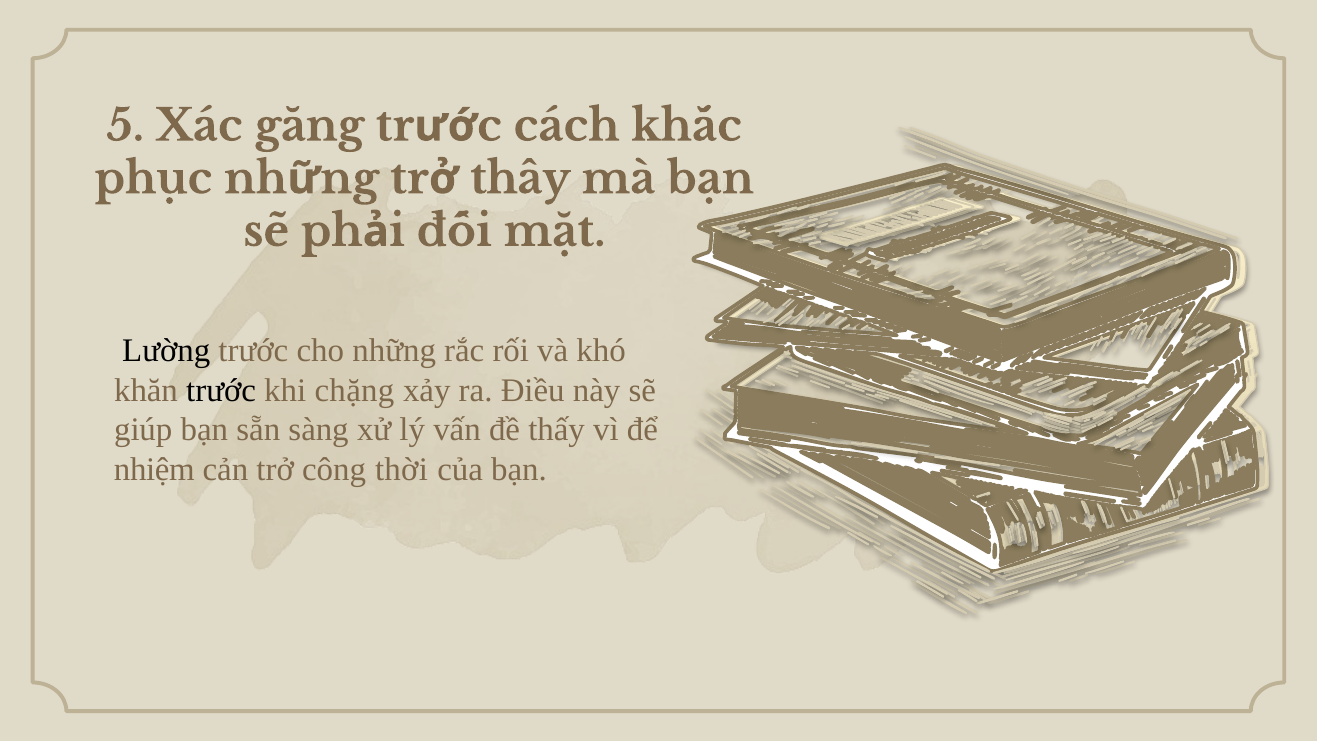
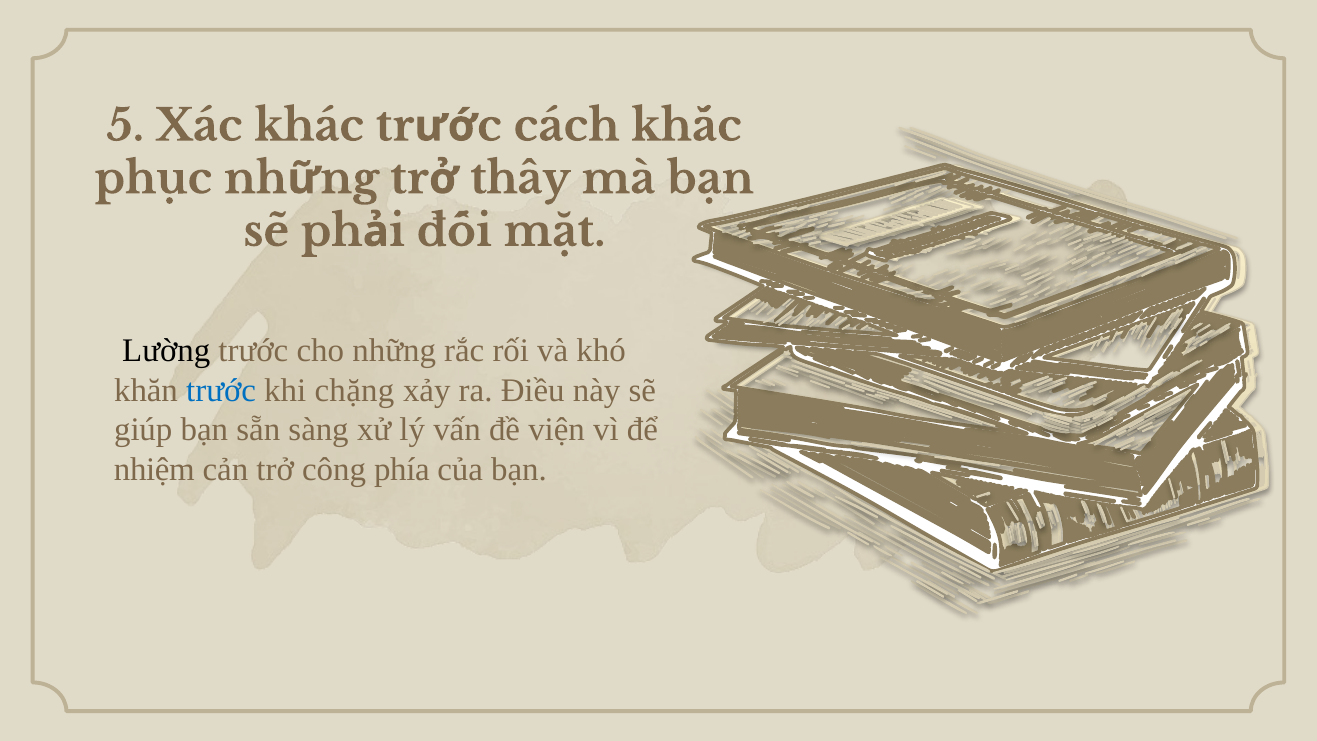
gắng: gắng -> khác
trước at (221, 390) colour: black -> blue
đề thấy: thấy -> viện
thời: thời -> phía
